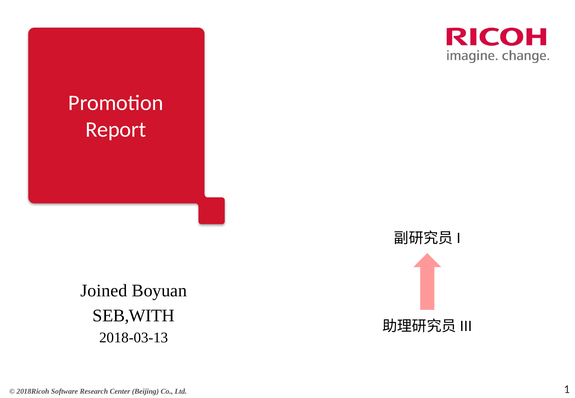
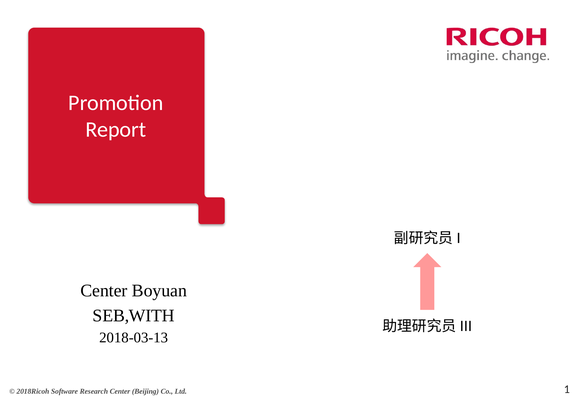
Joined at (104, 291): Joined -> Center
